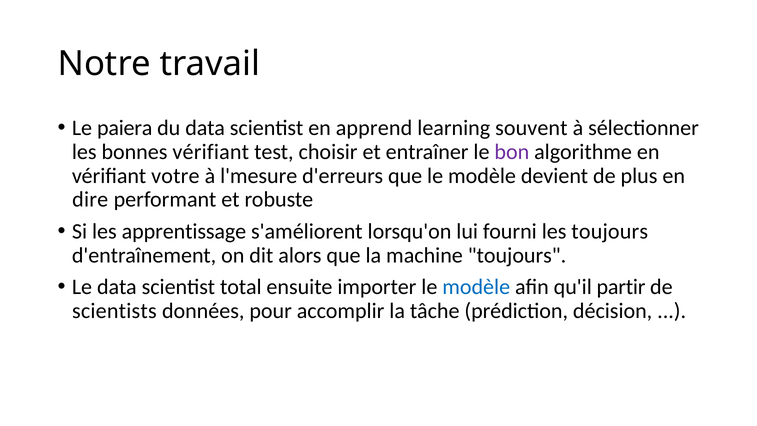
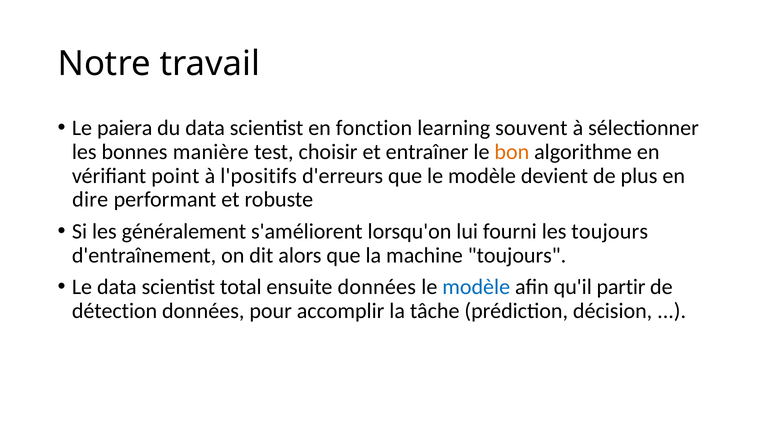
apprend: apprend -> fonction
bonnes vérifiant: vérifiant -> manière
bon colour: purple -> orange
votre: votre -> point
l'mesure: l'mesure -> l'positifs
apprentissage: apprentissage -> généralement
ensuite importer: importer -> données
scientists: scientists -> détection
